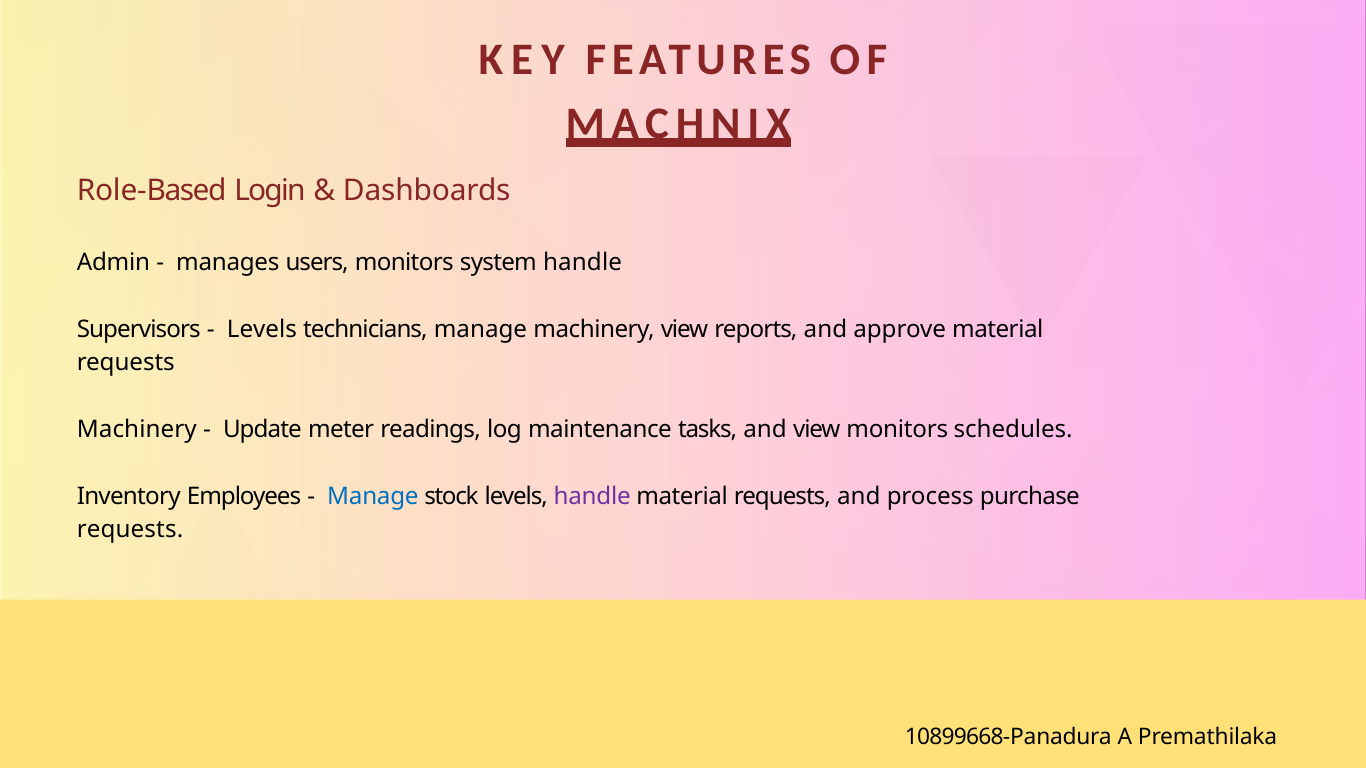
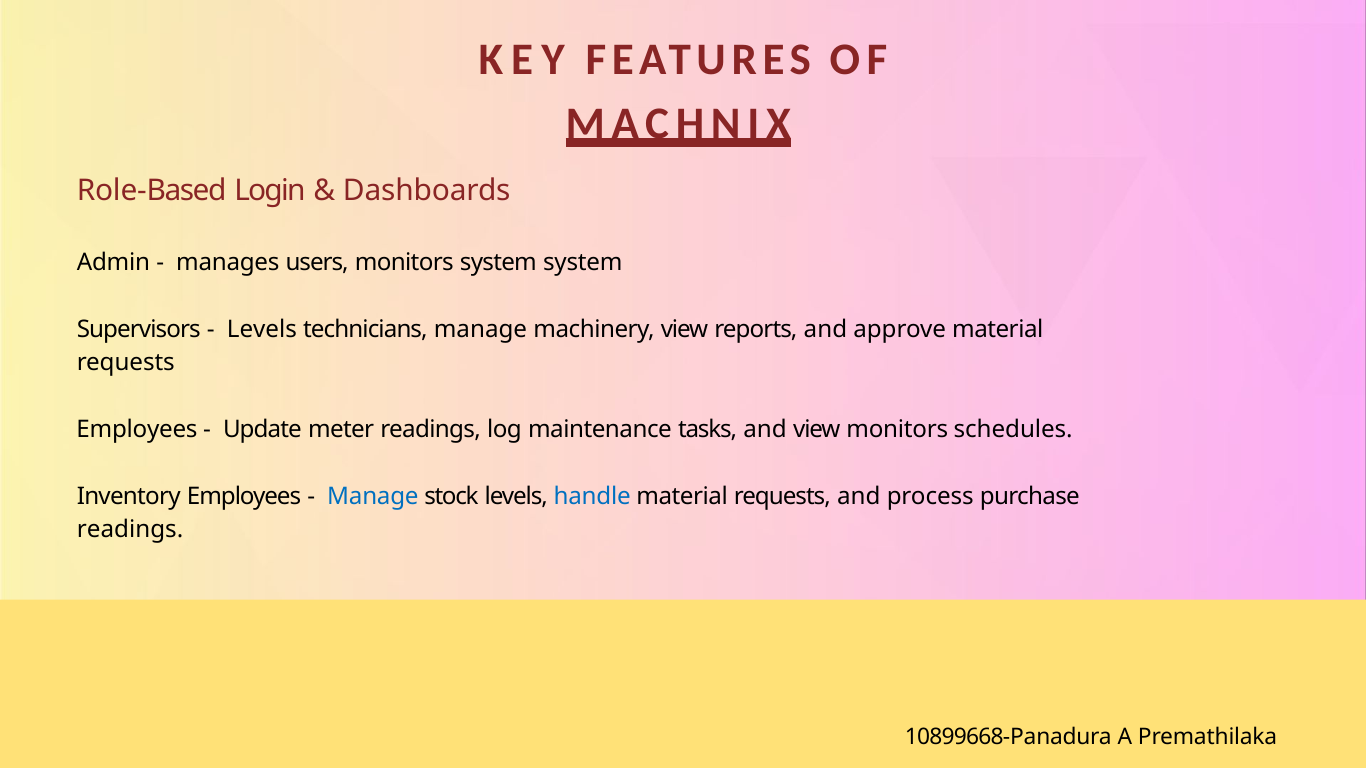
system handle: handle -> system
Machinery at (137, 430): Machinery -> Employees
handle at (592, 497) colour: purple -> blue
requests at (130, 530): requests -> readings
